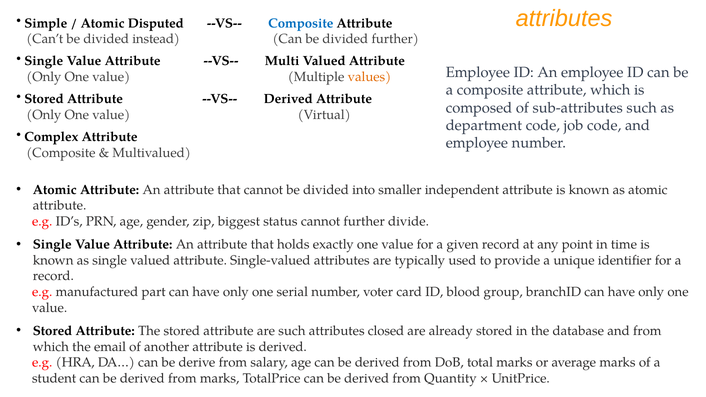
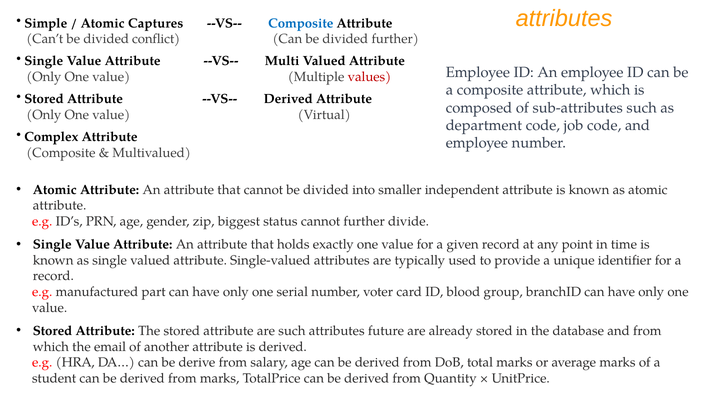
Disputed: Disputed -> Captures
instead: instead -> conflict
values colour: orange -> red
closed: closed -> future
